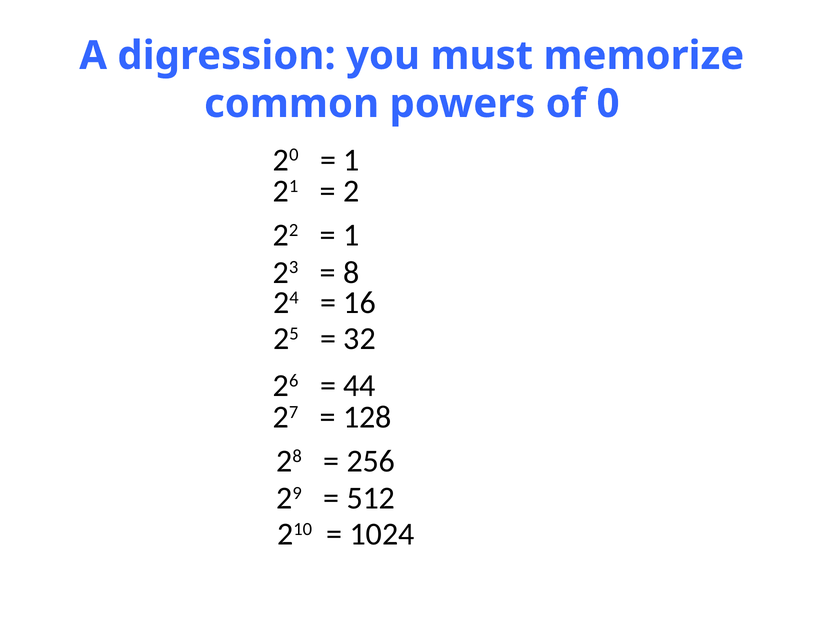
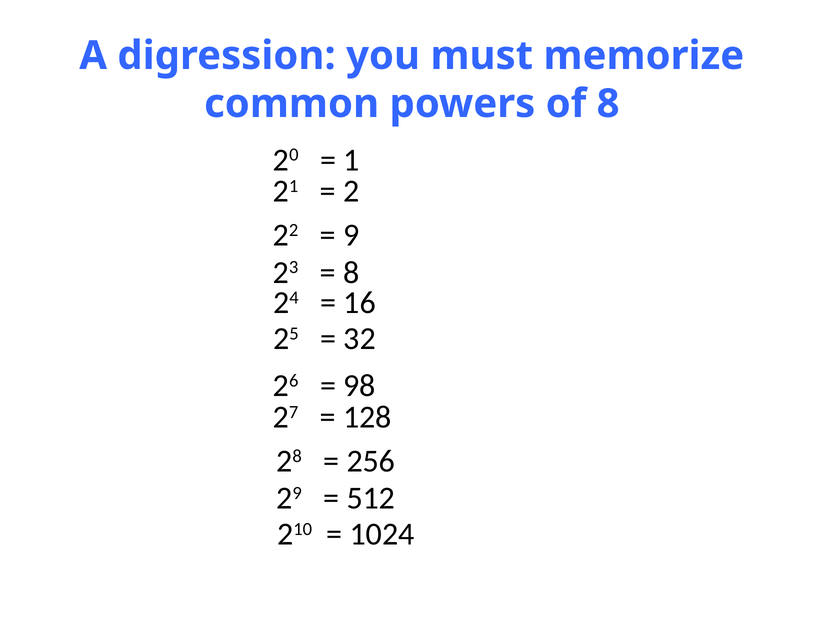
of 0: 0 -> 8
1 at (351, 235): 1 -> 9
44: 44 -> 98
